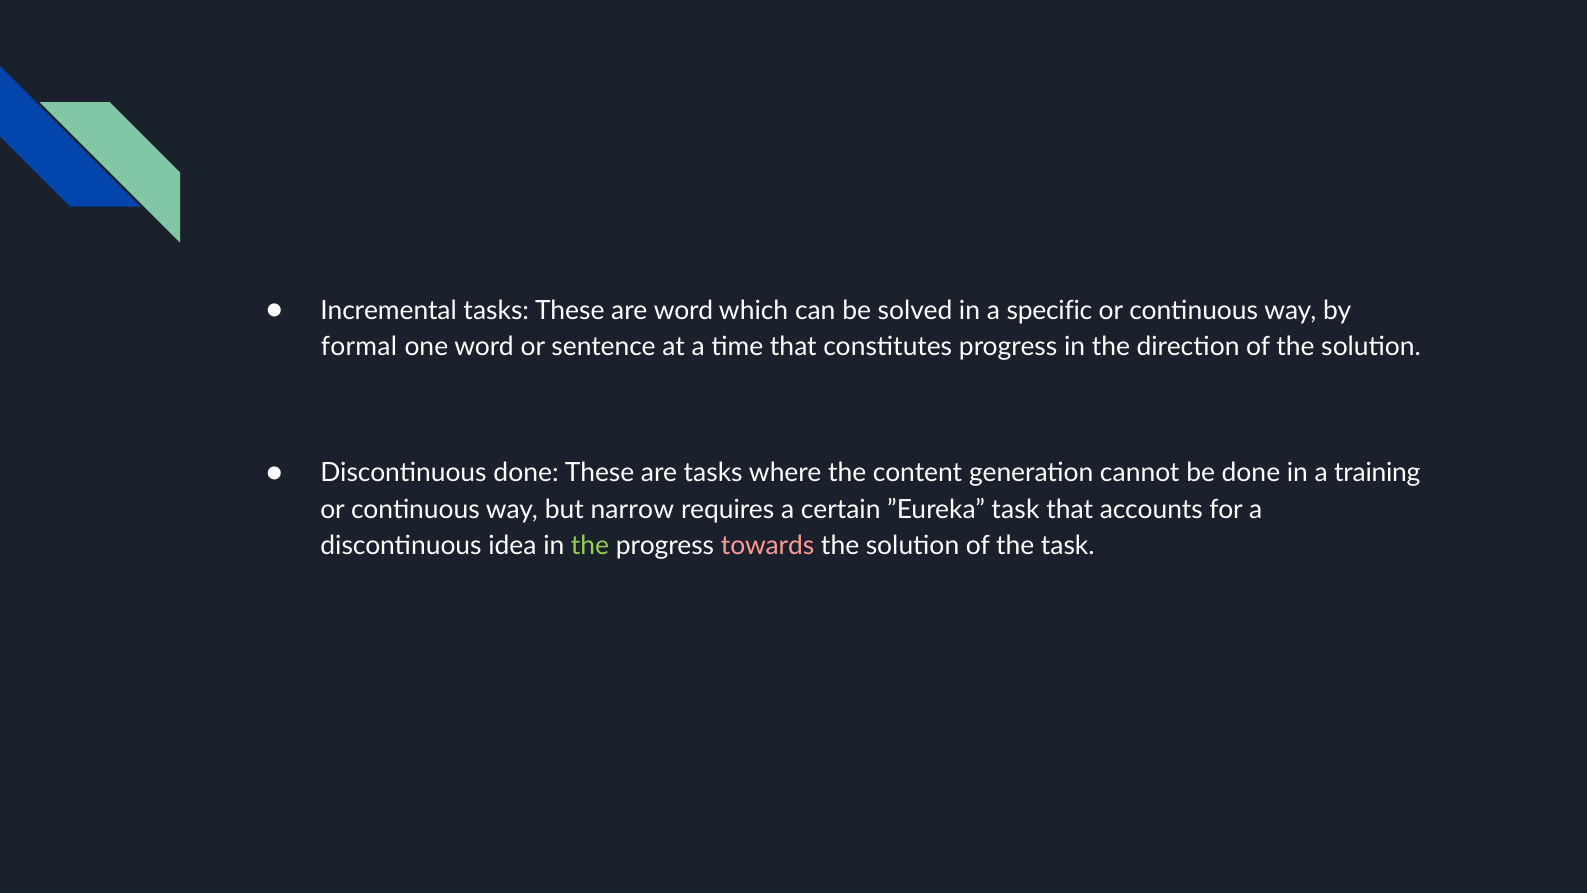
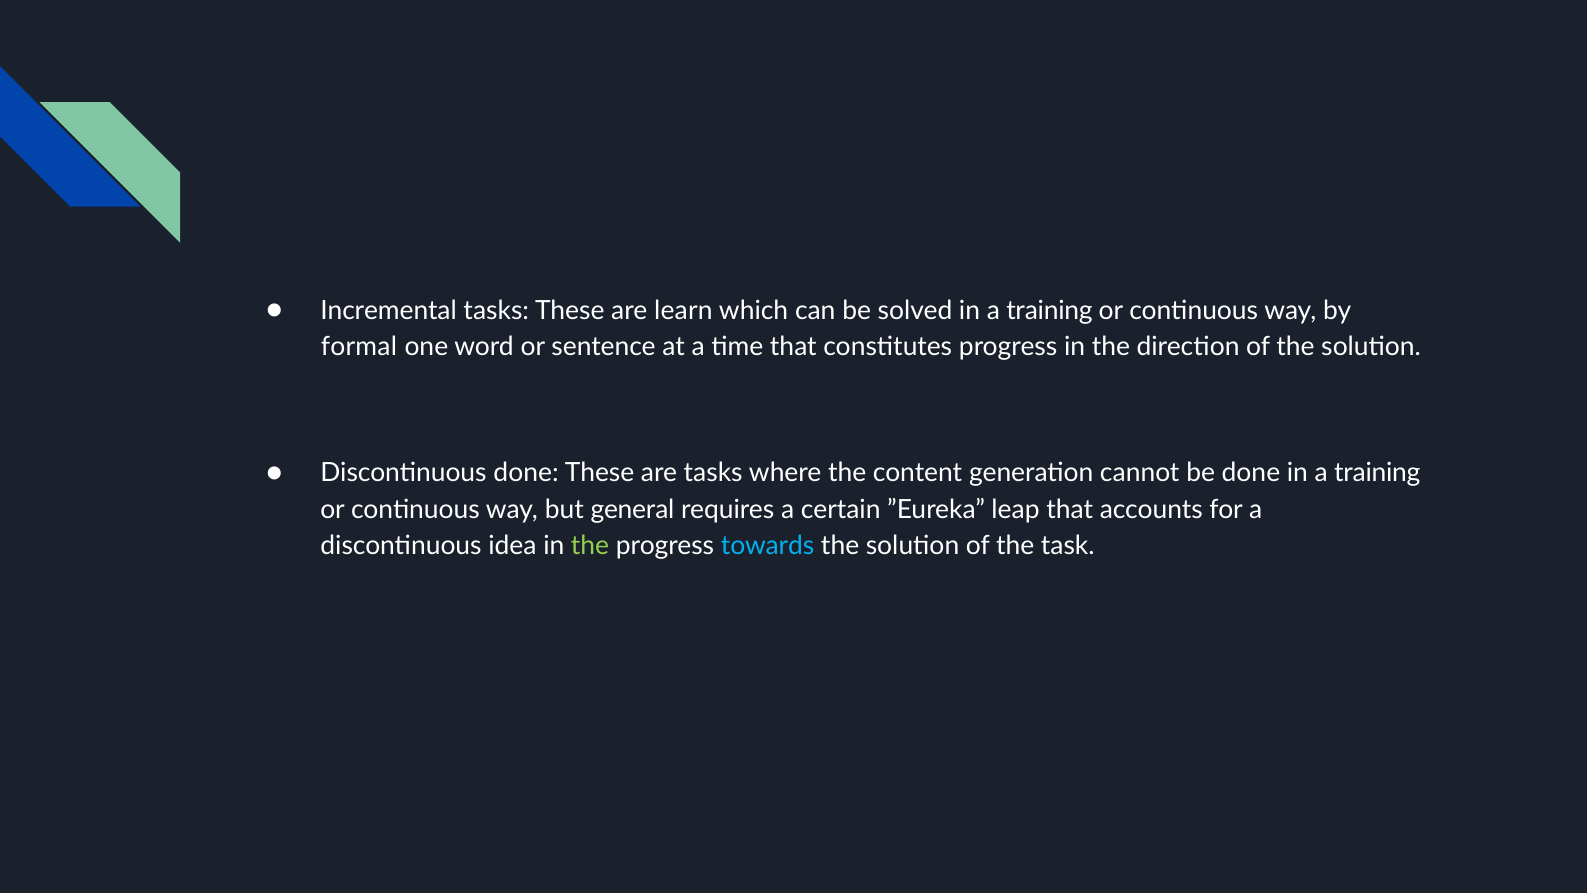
are word: word -> learn
solved in a specific: specific -> training
narrow: narrow -> general
”Eureka task: task -> leap
towards colour: pink -> light blue
